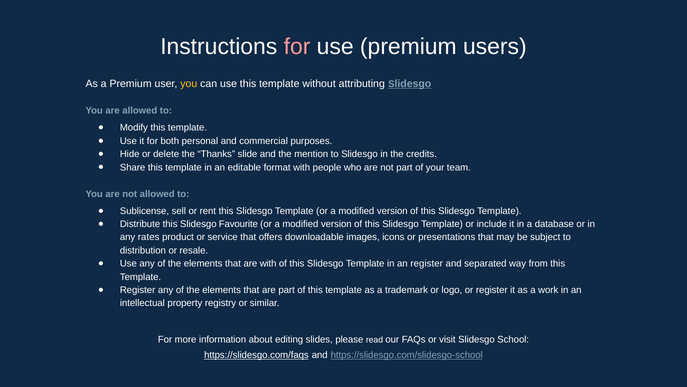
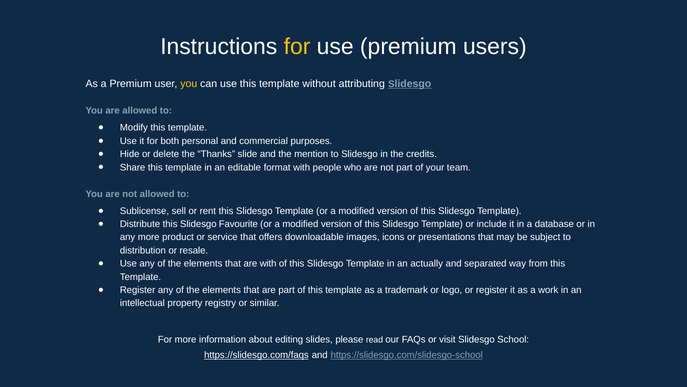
for at (297, 47) colour: pink -> yellow
any rates: rates -> more
an register: register -> actually
